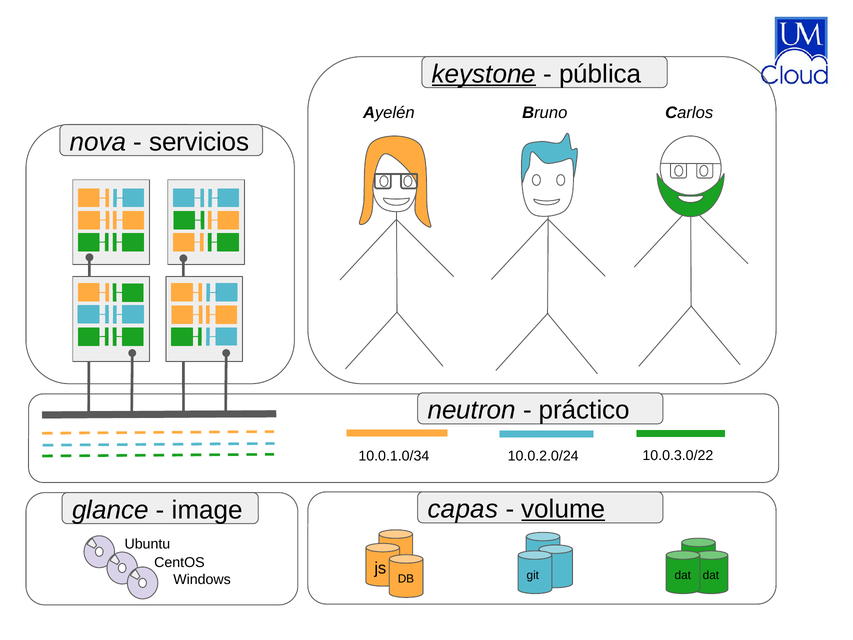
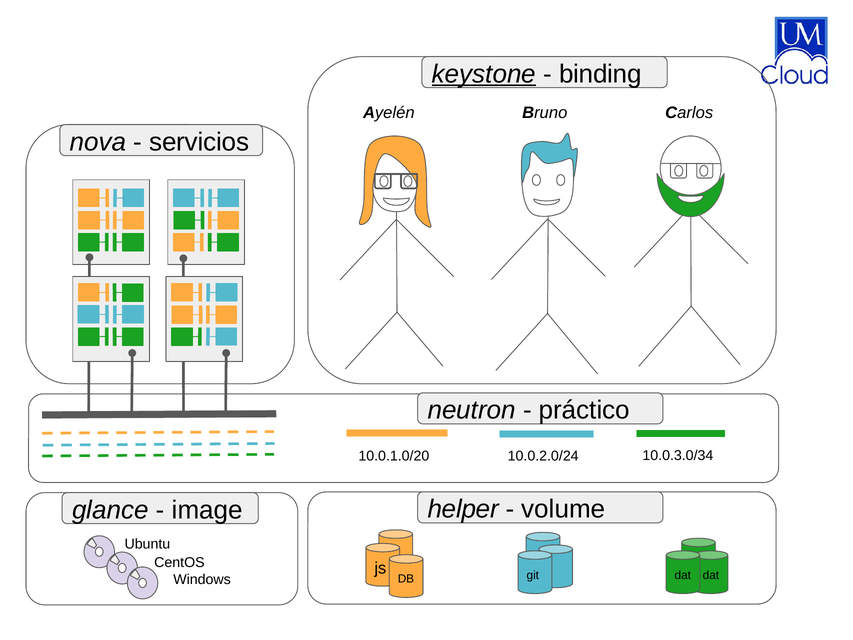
pública: pública -> binding
10.0.1.0/34: 10.0.1.0/34 -> 10.0.1.0/20
10.0.3.0/22: 10.0.3.0/22 -> 10.0.3.0/34
capas: capas -> helper
volume underline: present -> none
